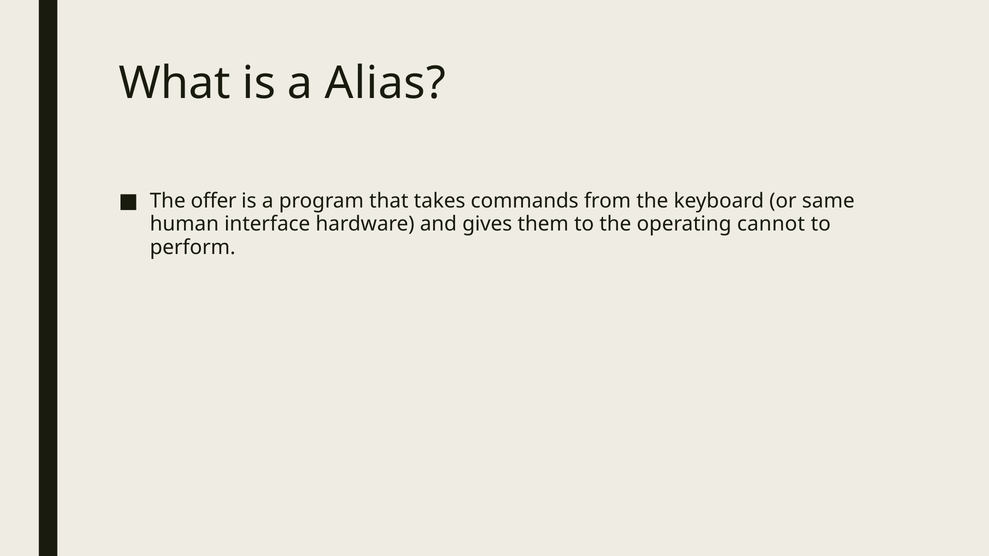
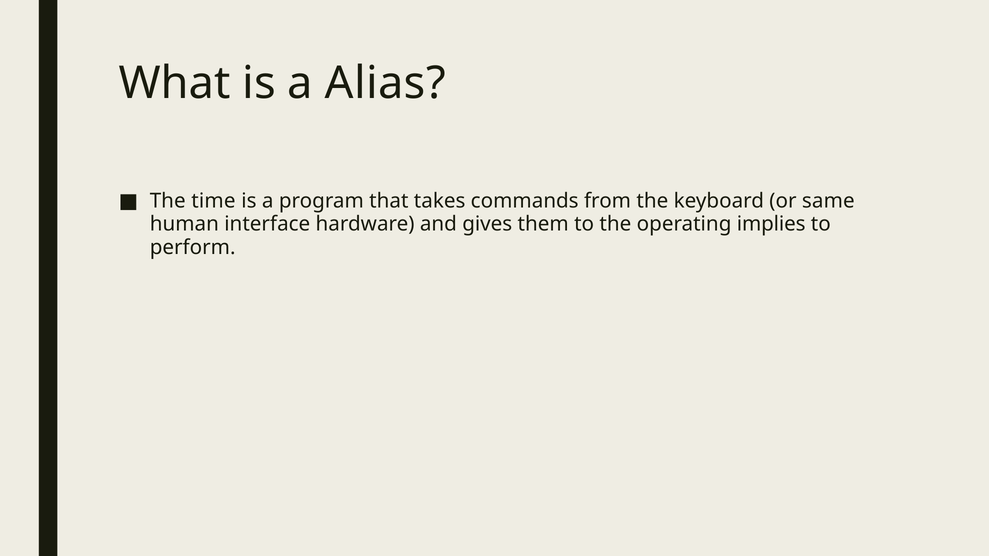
offer: offer -> time
cannot: cannot -> implies
